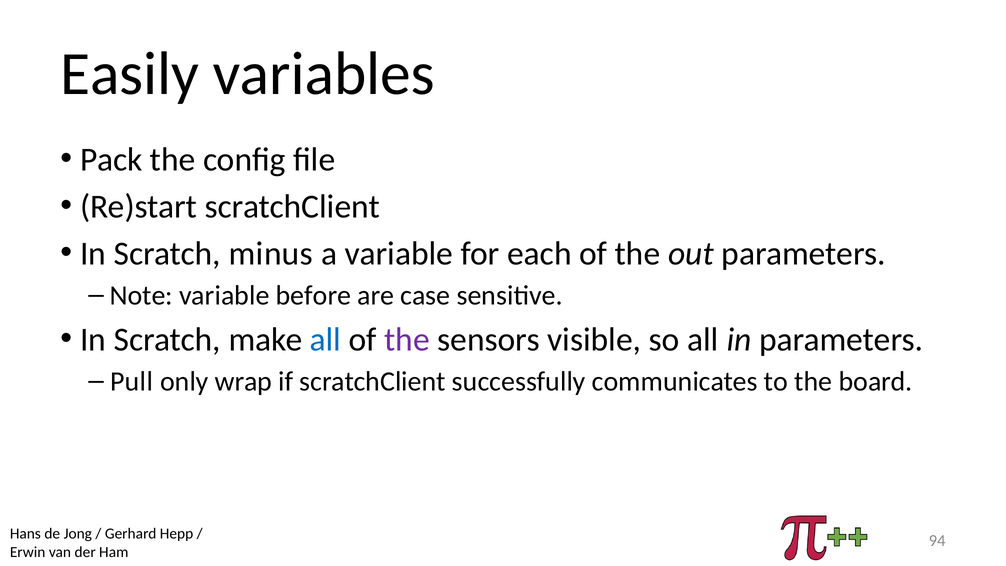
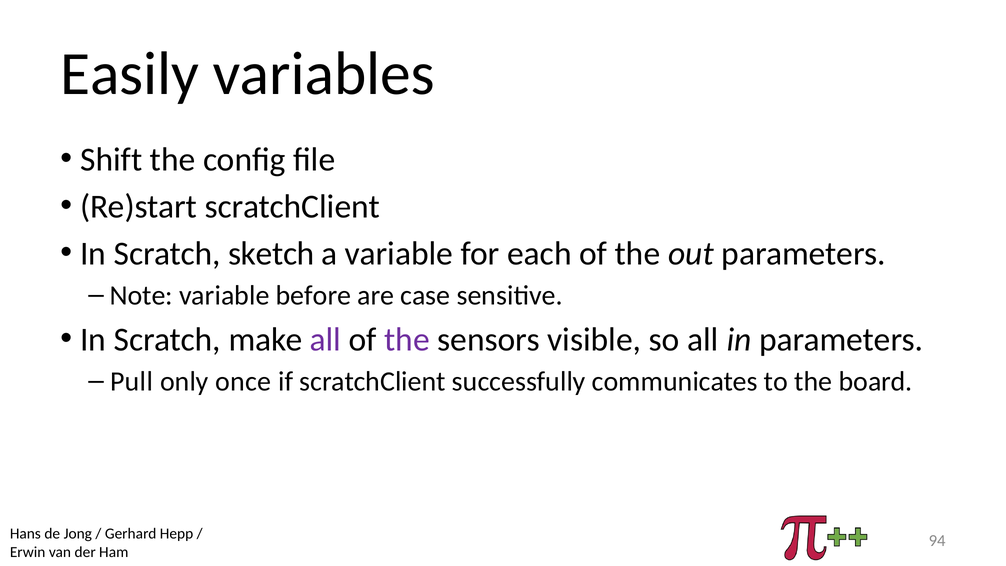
Pack: Pack -> Shift
minus: minus -> sketch
all at (325, 339) colour: blue -> purple
wrap: wrap -> once
